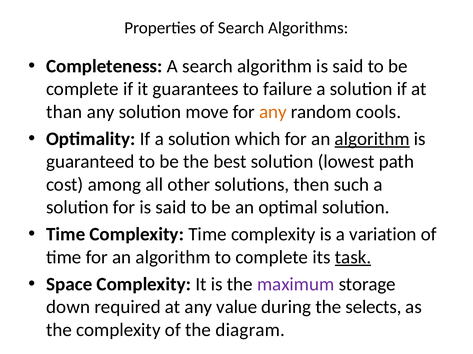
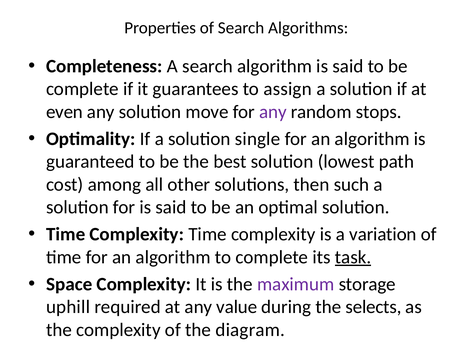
failure: failure -> assign
than: than -> even
any at (273, 112) colour: orange -> purple
cools: cools -> stops
which: which -> single
algorithm at (372, 139) underline: present -> none
down: down -> uphill
